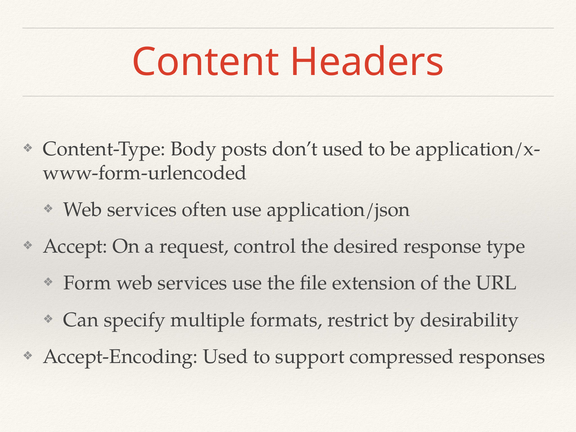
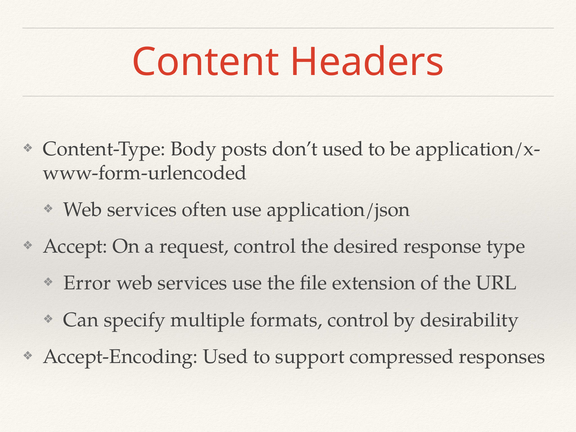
Form: Form -> Error
formats restrict: restrict -> control
